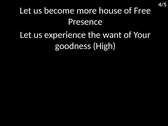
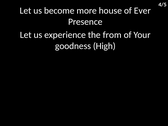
Free: Free -> Ever
want: want -> from
